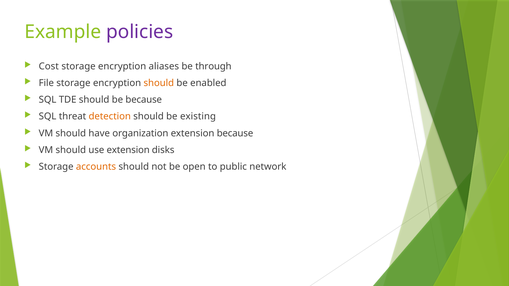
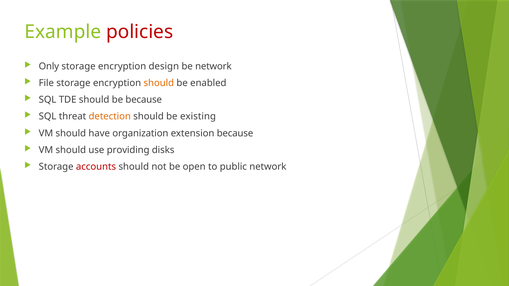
policies colour: purple -> red
Cost: Cost -> Only
aliases: aliases -> design
be through: through -> network
use extension: extension -> providing
accounts colour: orange -> red
